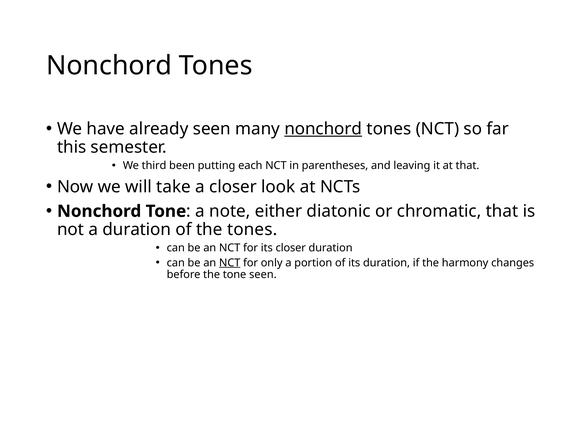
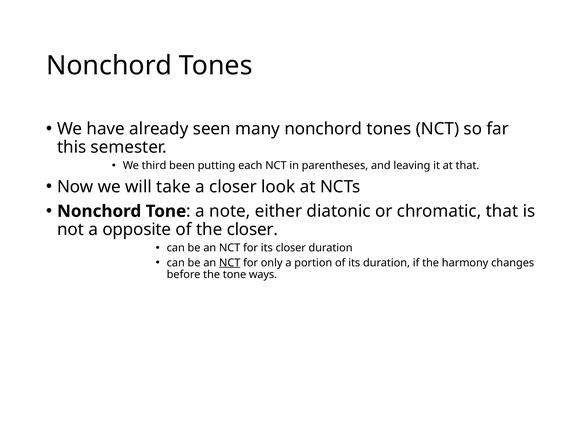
nonchord at (323, 129) underline: present -> none
a duration: duration -> opposite
the tones: tones -> closer
tone seen: seen -> ways
